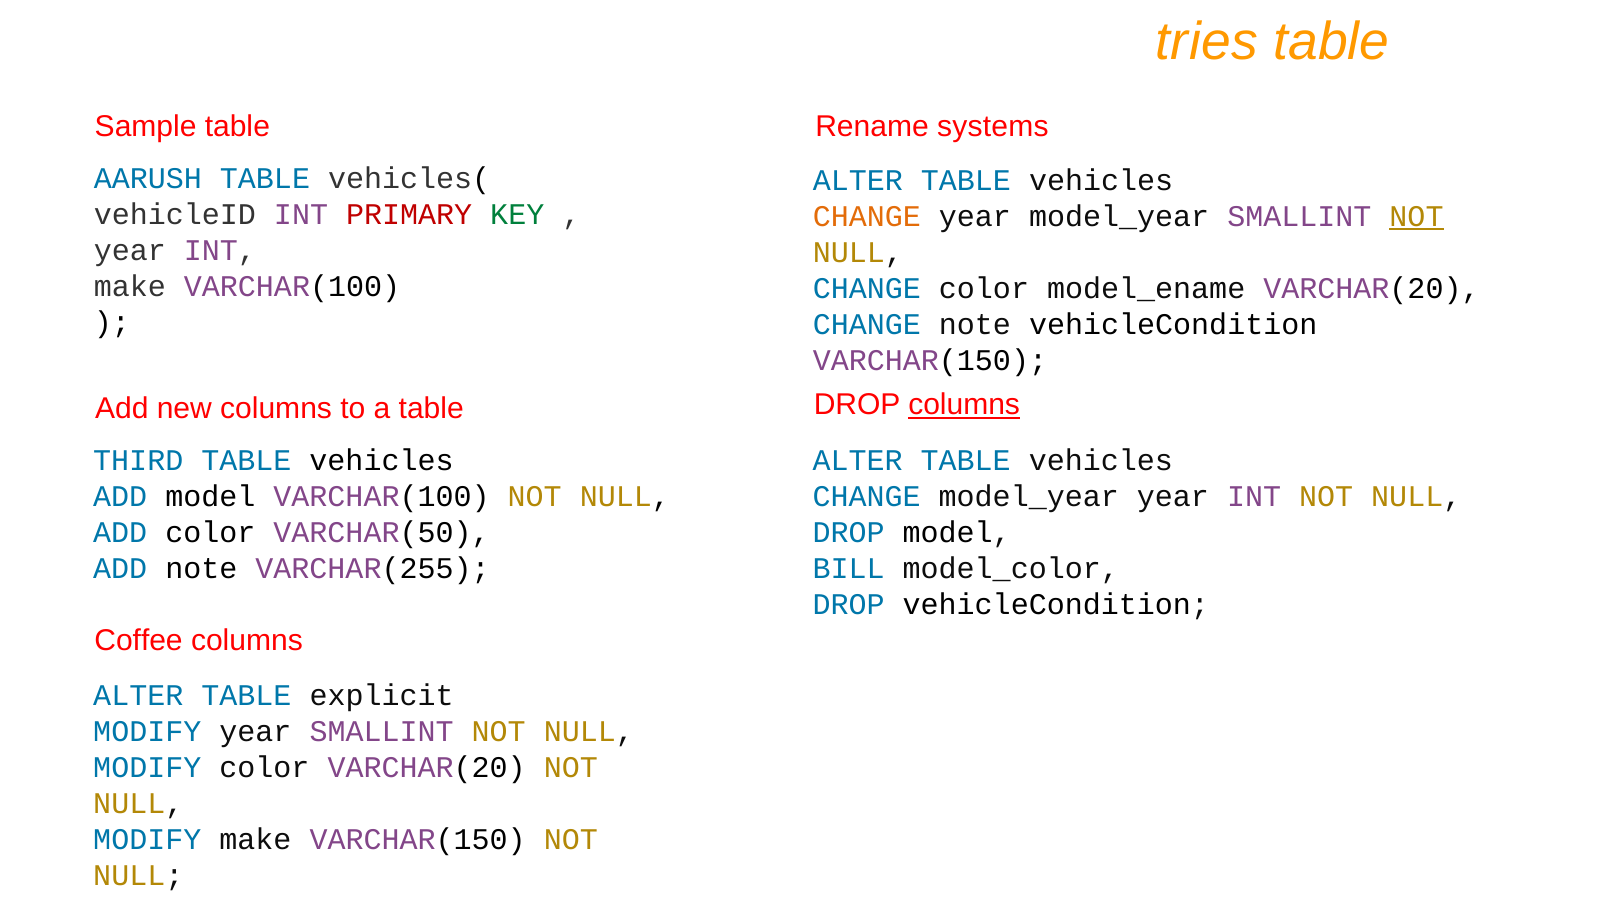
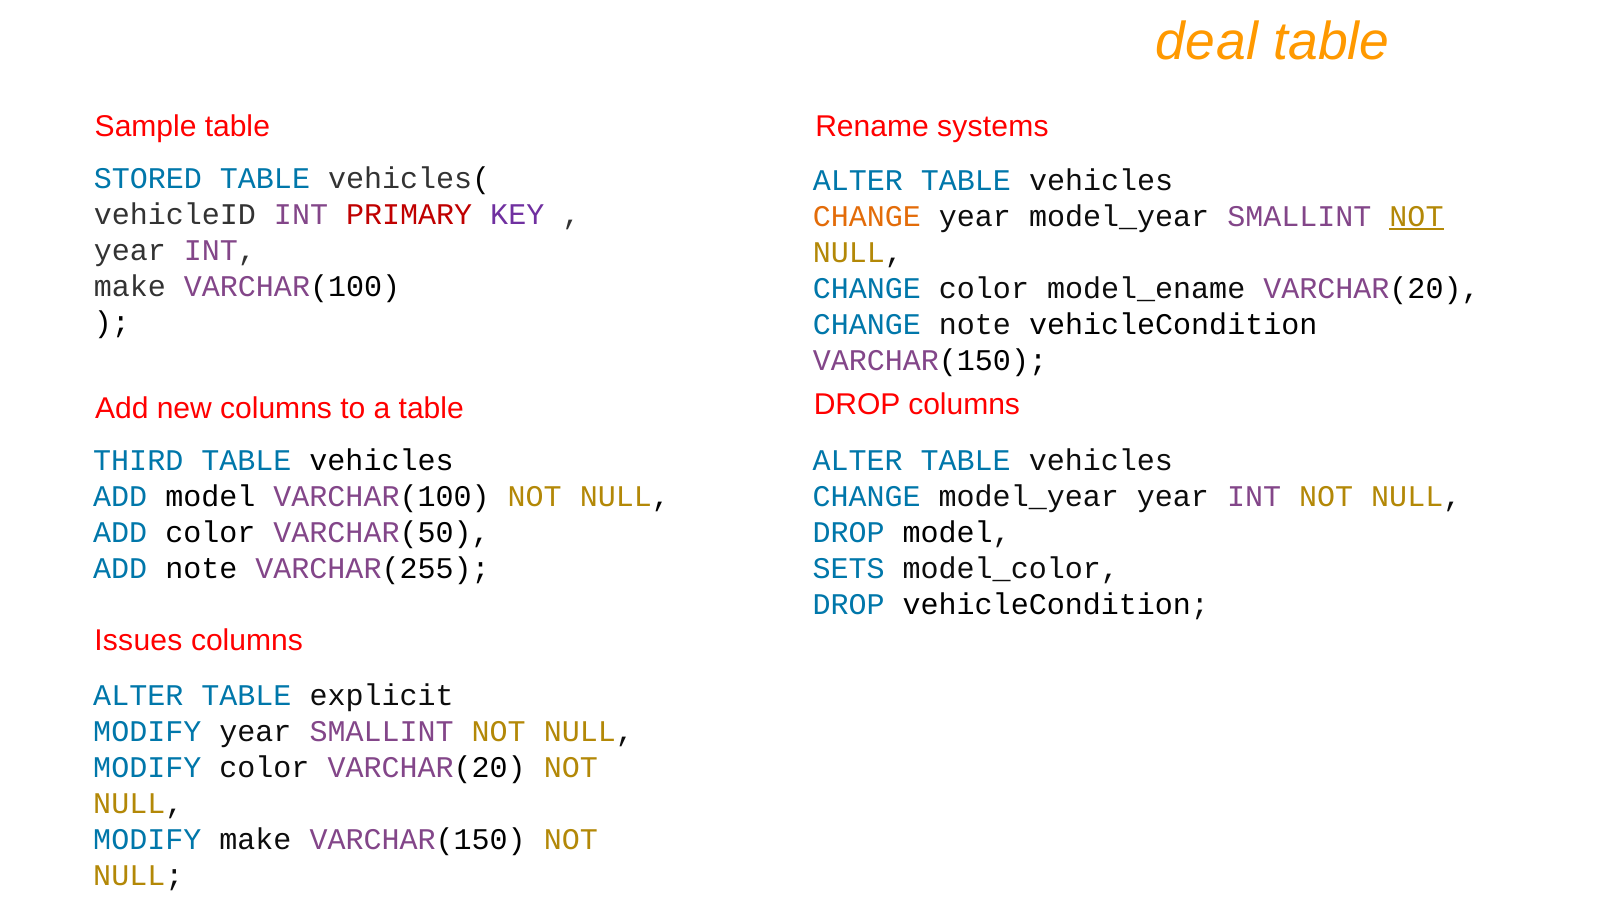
tries: tries -> deal
AARUSH: AARUSH -> STORED
KEY colour: green -> purple
columns at (964, 405) underline: present -> none
BILL: BILL -> SETS
Coffee: Coffee -> Issues
